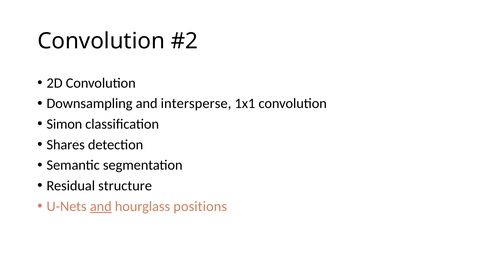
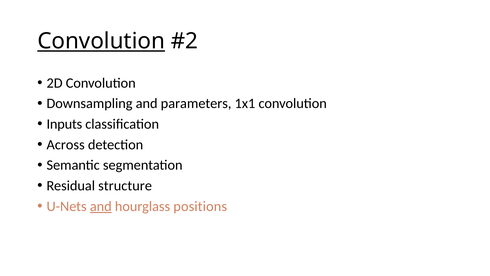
Convolution at (101, 41) underline: none -> present
intersperse: intersperse -> parameters
Simon: Simon -> Inputs
Shares: Shares -> Across
